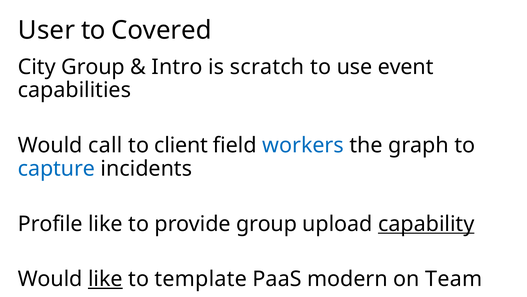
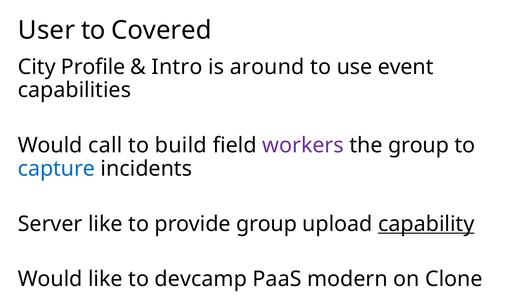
City Group: Group -> Profile
scratch: scratch -> around
client: client -> build
workers colour: blue -> purple
the graph: graph -> group
Profile: Profile -> Server
like at (105, 279) underline: present -> none
template: template -> devcamp
Team: Team -> Clone
